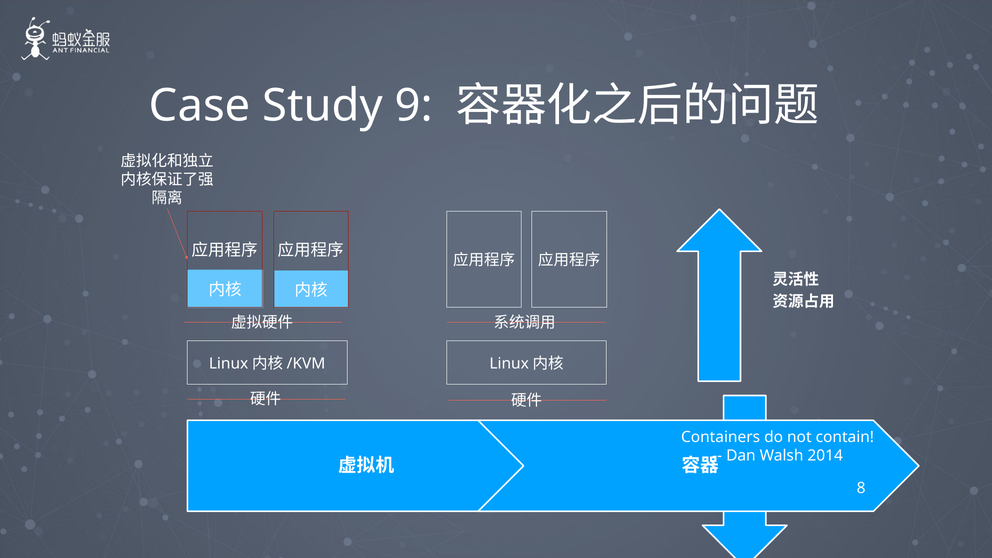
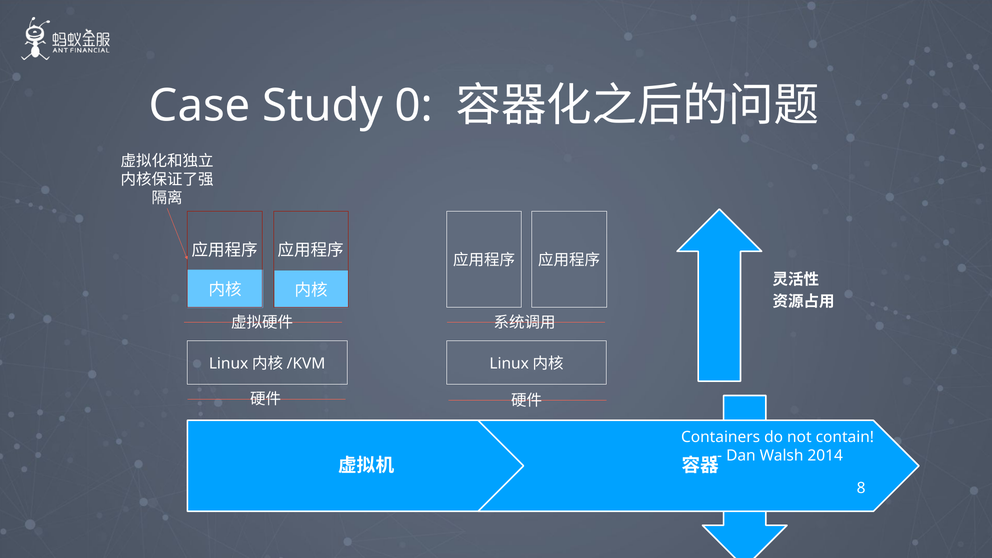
9: 9 -> 0
